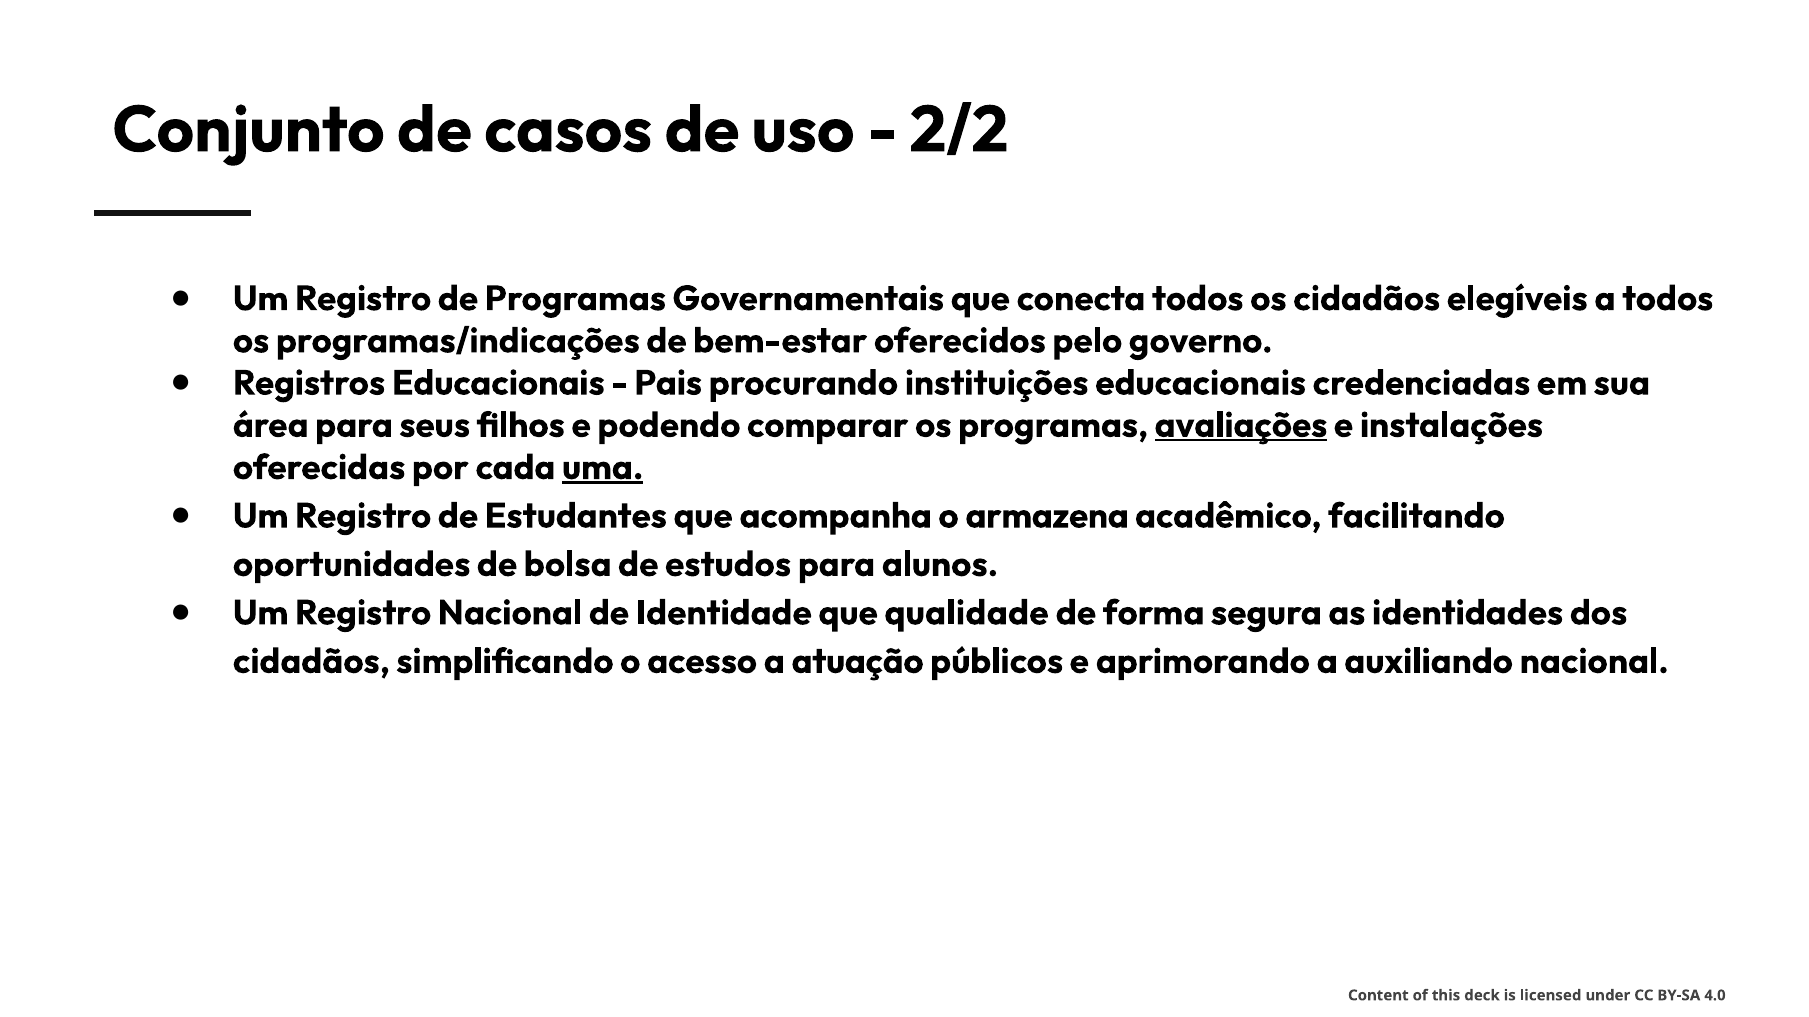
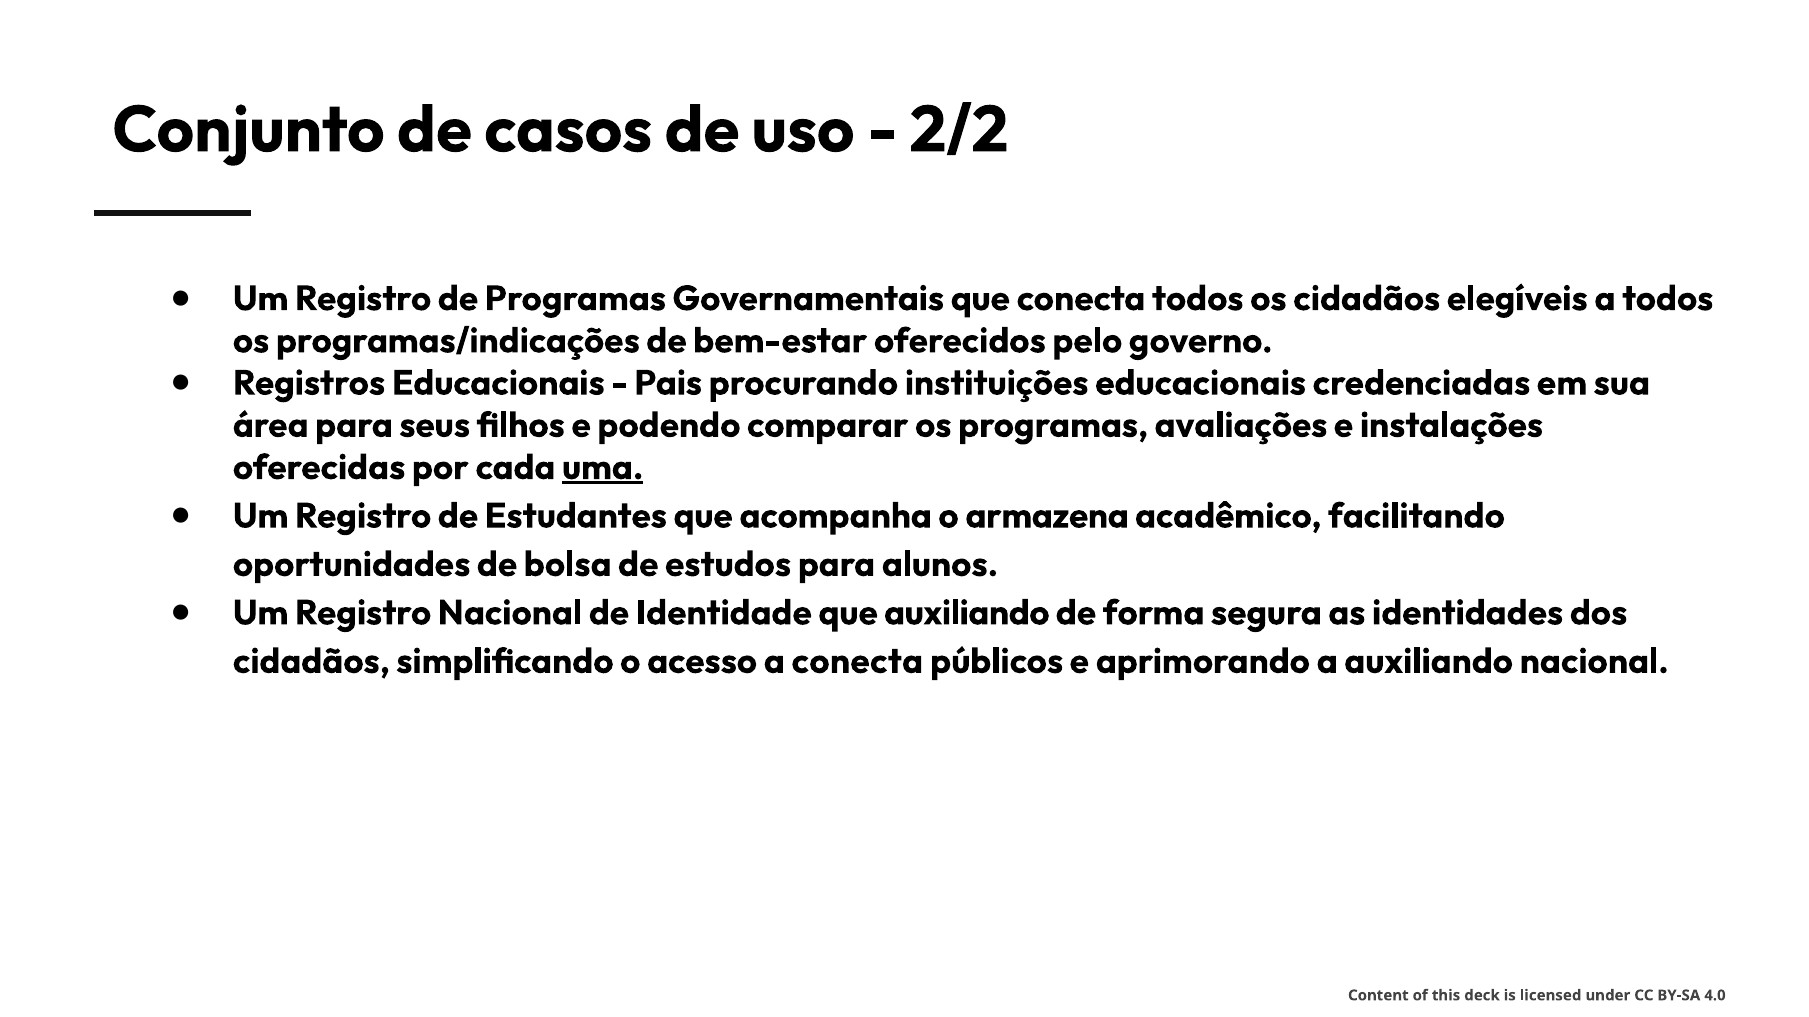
avaliações underline: present -> none
que qualidade: qualidade -> auxiliando
a atuação: atuação -> conecta
